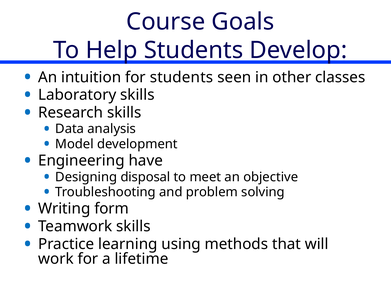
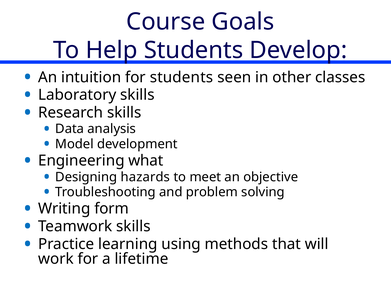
have: have -> what
disposal: disposal -> hazards
